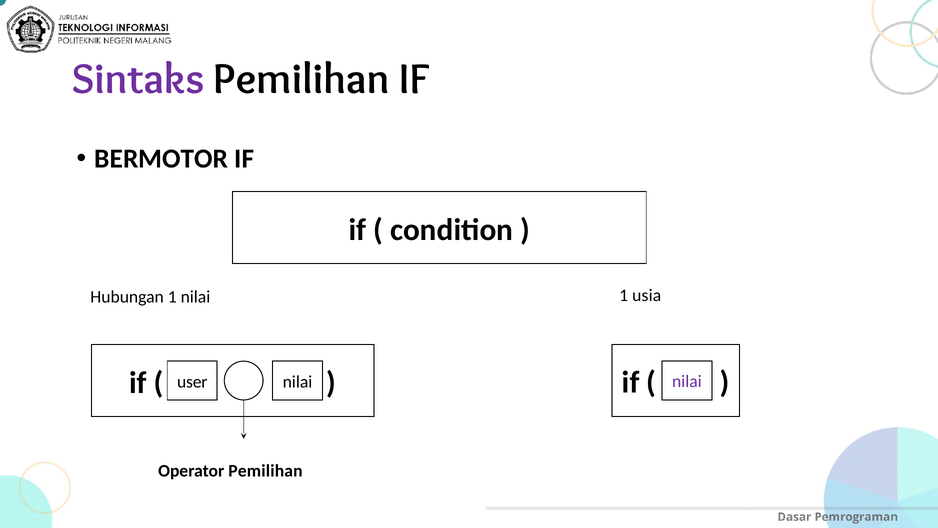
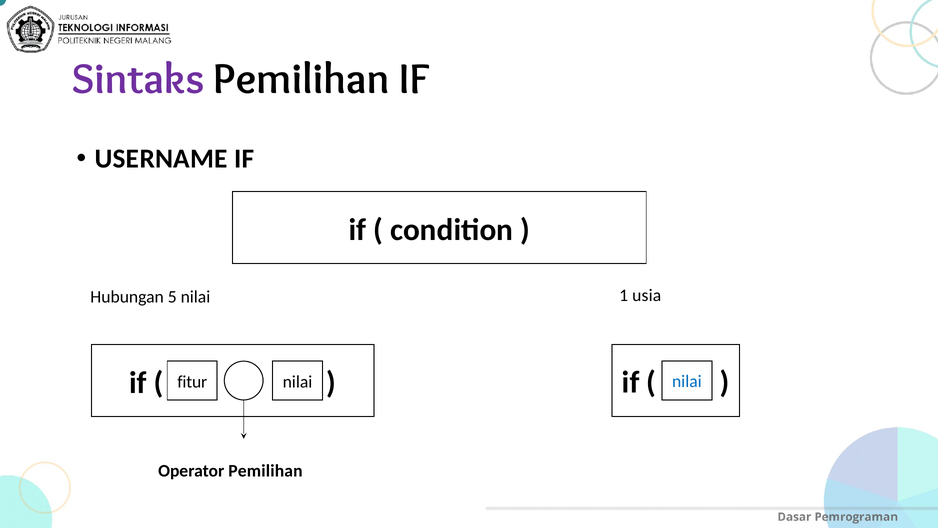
BERMOTOR: BERMOTOR -> USERNAME
Hubungan 1: 1 -> 5
nilai at (687, 381) colour: purple -> blue
user: user -> fitur
